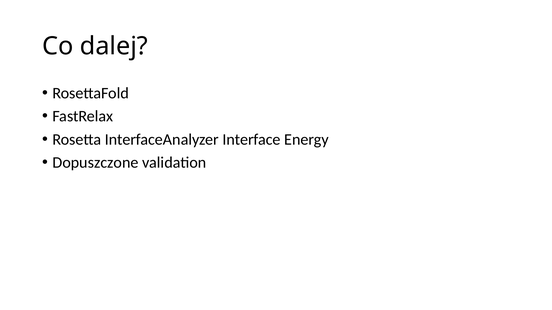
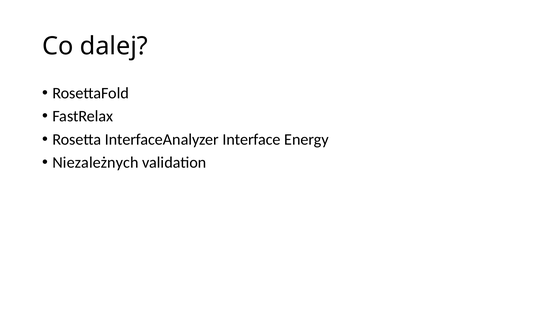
Dopuszczone: Dopuszczone -> Niezależnych
